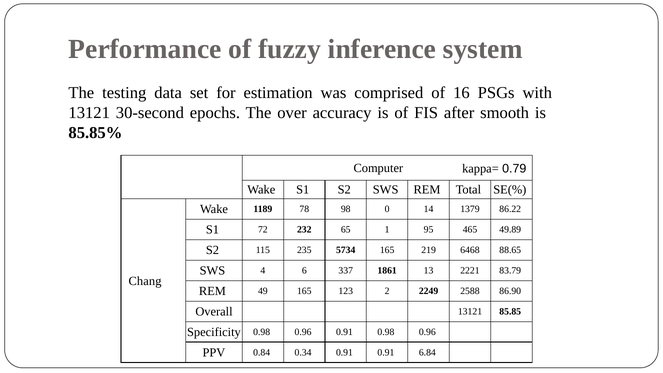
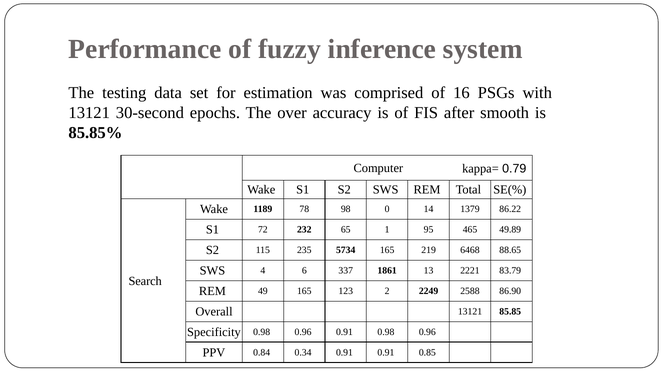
Chang: Chang -> Search
6.84: 6.84 -> 0.85
